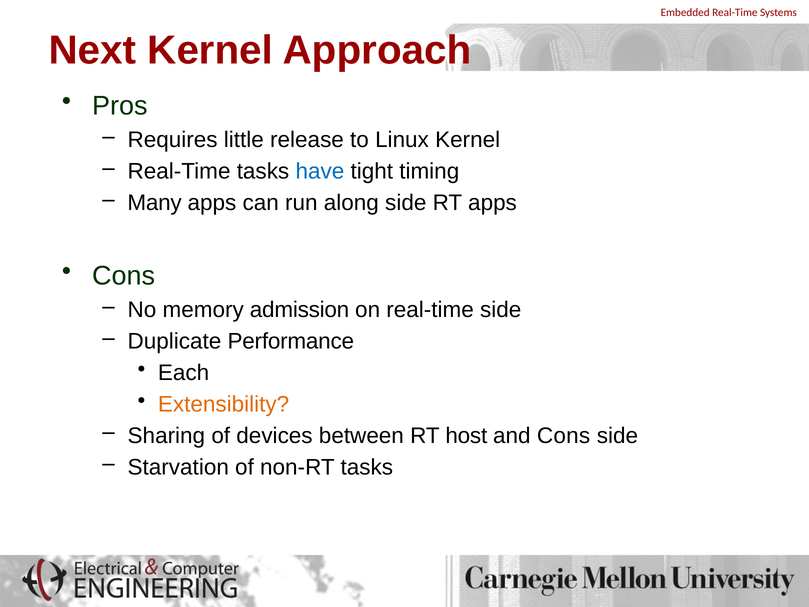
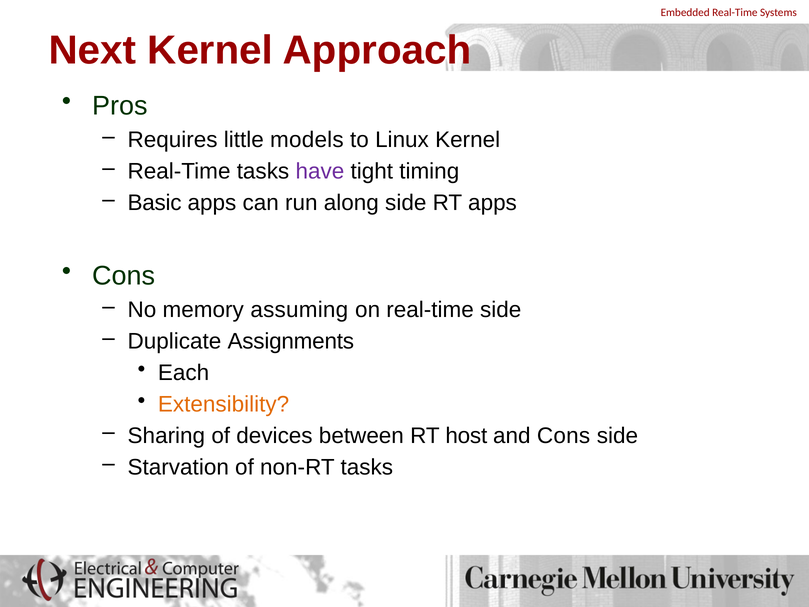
release: release -> models
have colour: blue -> purple
Many: Many -> Basic
admission: admission -> assuming
Performance: Performance -> Assignments
